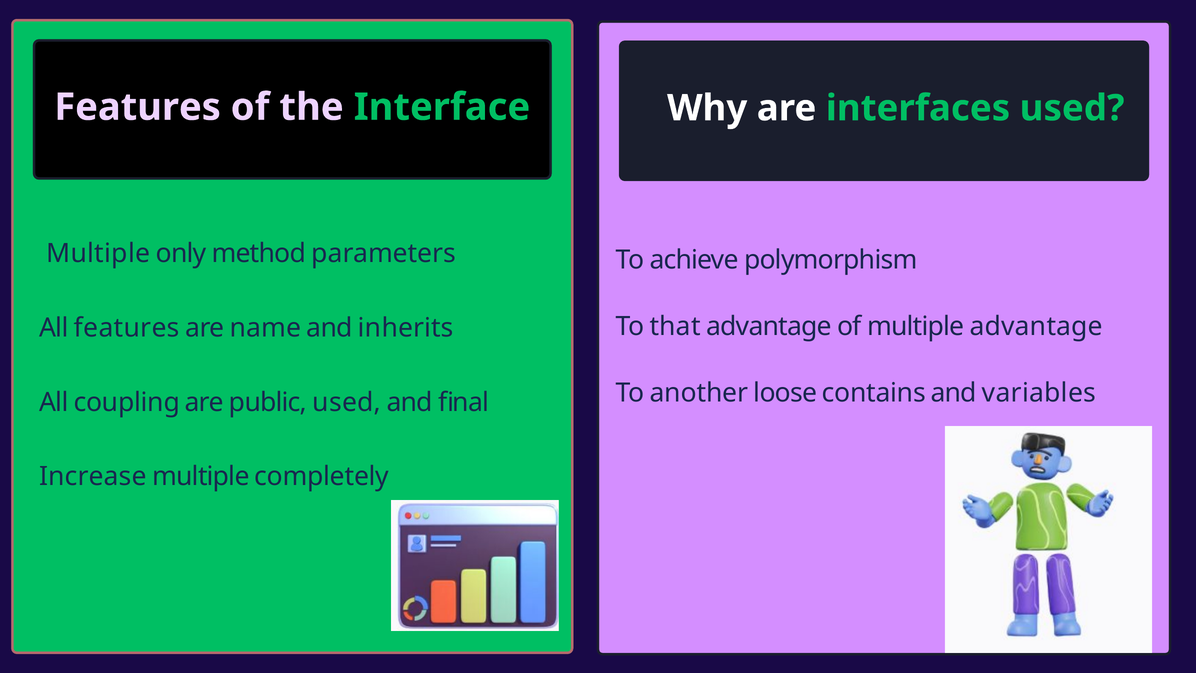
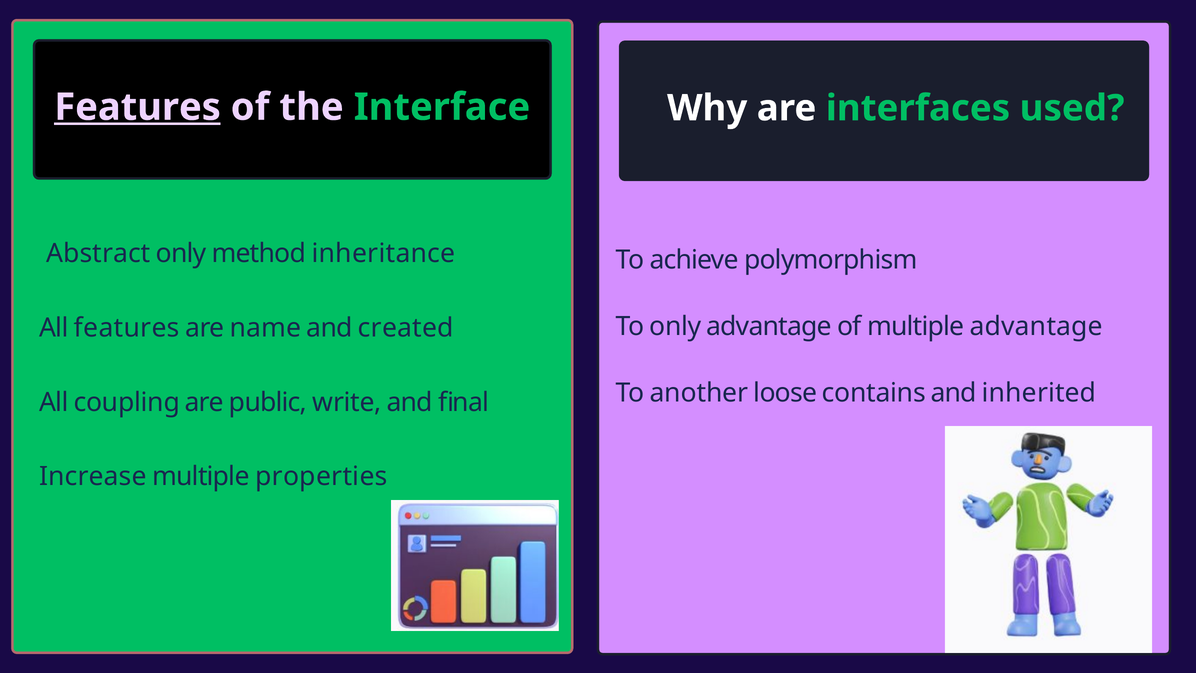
Features at (138, 107) underline: none -> present
Multiple at (98, 253): Multiple -> Abstract
parameters: parameters -> inheritance
To that: that -> only
inherits: inherits -> created
variables: variables -> inherited
public used: used -> write
completely: completely -> properties
